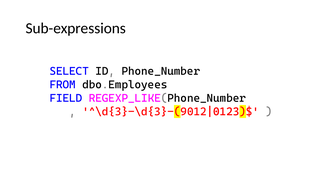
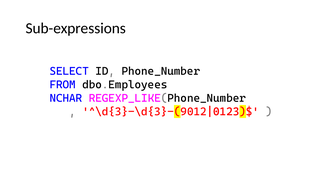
FIELD: FIELD -> NCHAR
